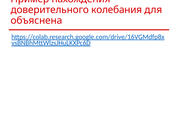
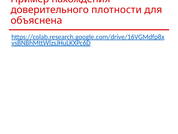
колебания: колебания -> плотности
